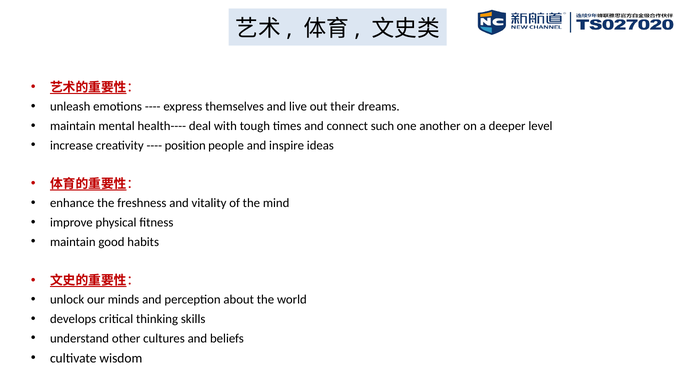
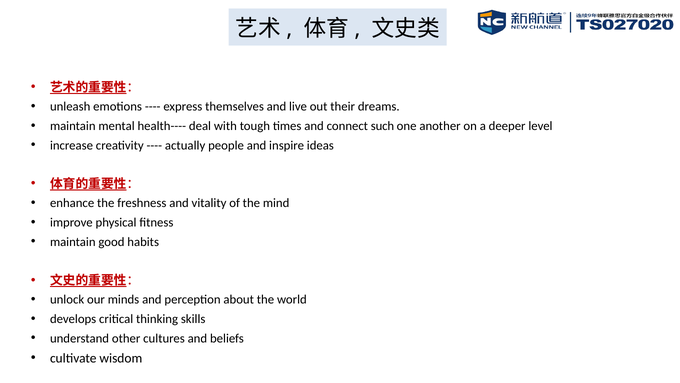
position: position -> actually
